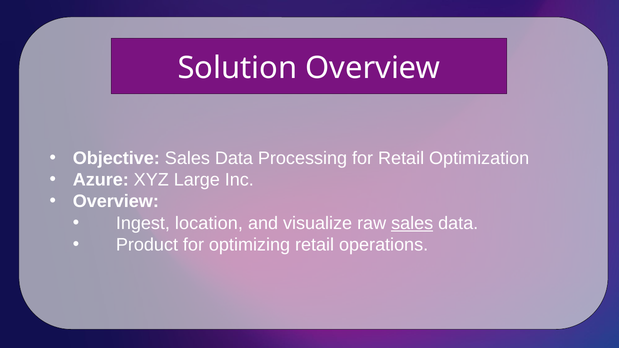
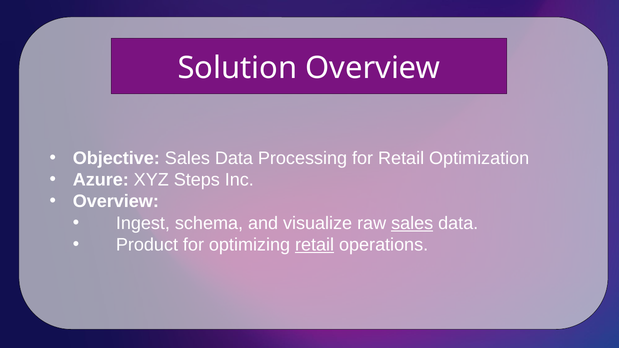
Large: Large -> Steps
location: location -> schema
retail at (315, 245) underline: none -> present
